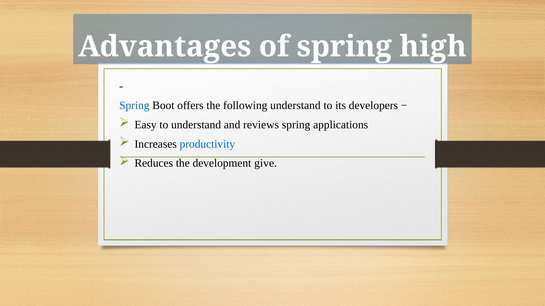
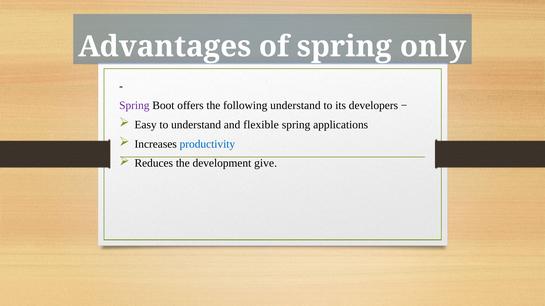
high: high -> only
Spring at (134, 106) colour: blue -> purple
reviews: reviews -> flexible
